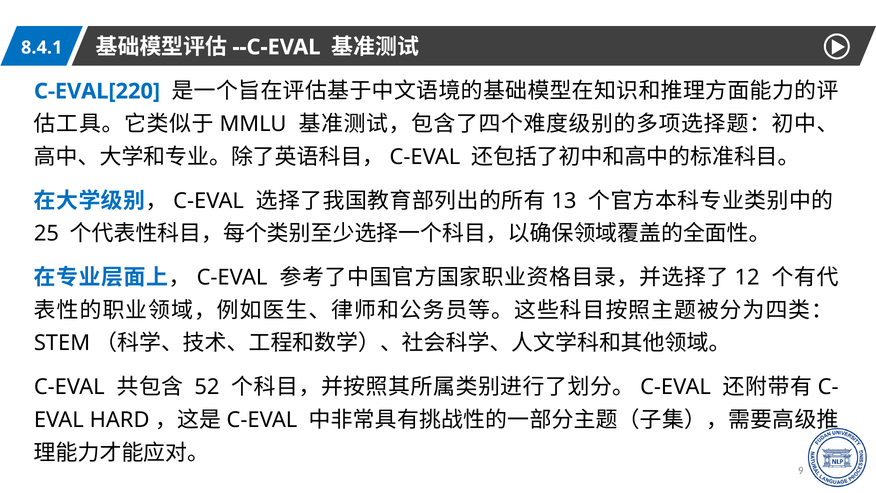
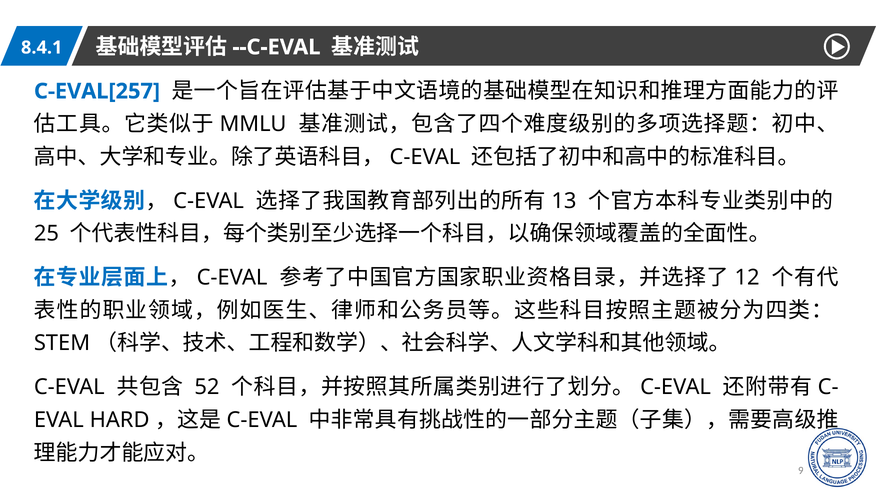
C-EVAL[220: C-EVAL[220 -> C-EVAL[257
